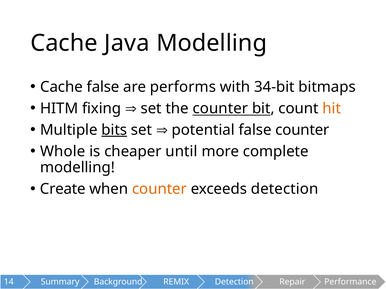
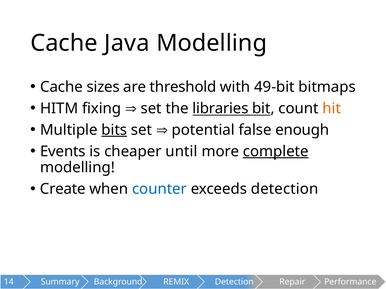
Cache false: false -> sizes
performs: performs -> threshold
34-bit: 34-bit -> 49-bit
the counter: counter -> libraries
false counter: counter -> enough
Whole: Whole -> Events
complete underline: none -> present
counter at (159, 189) colour: orange -> blue
